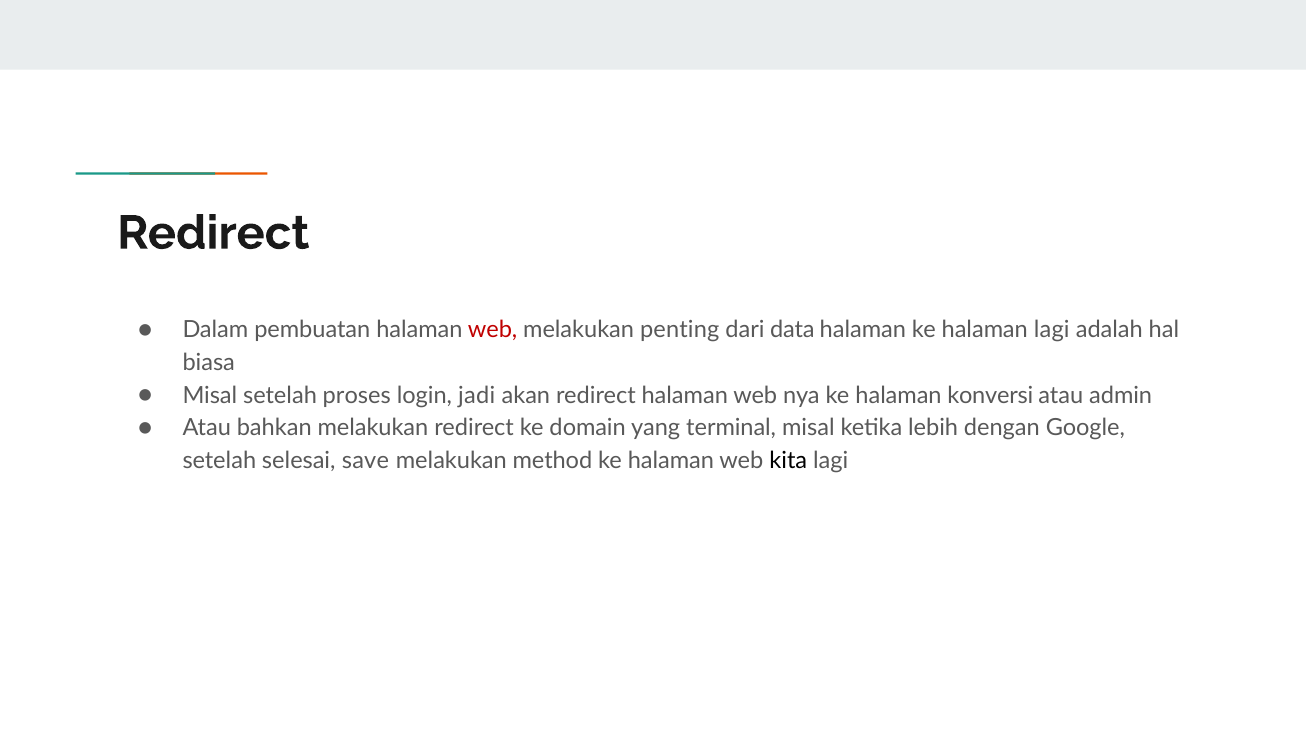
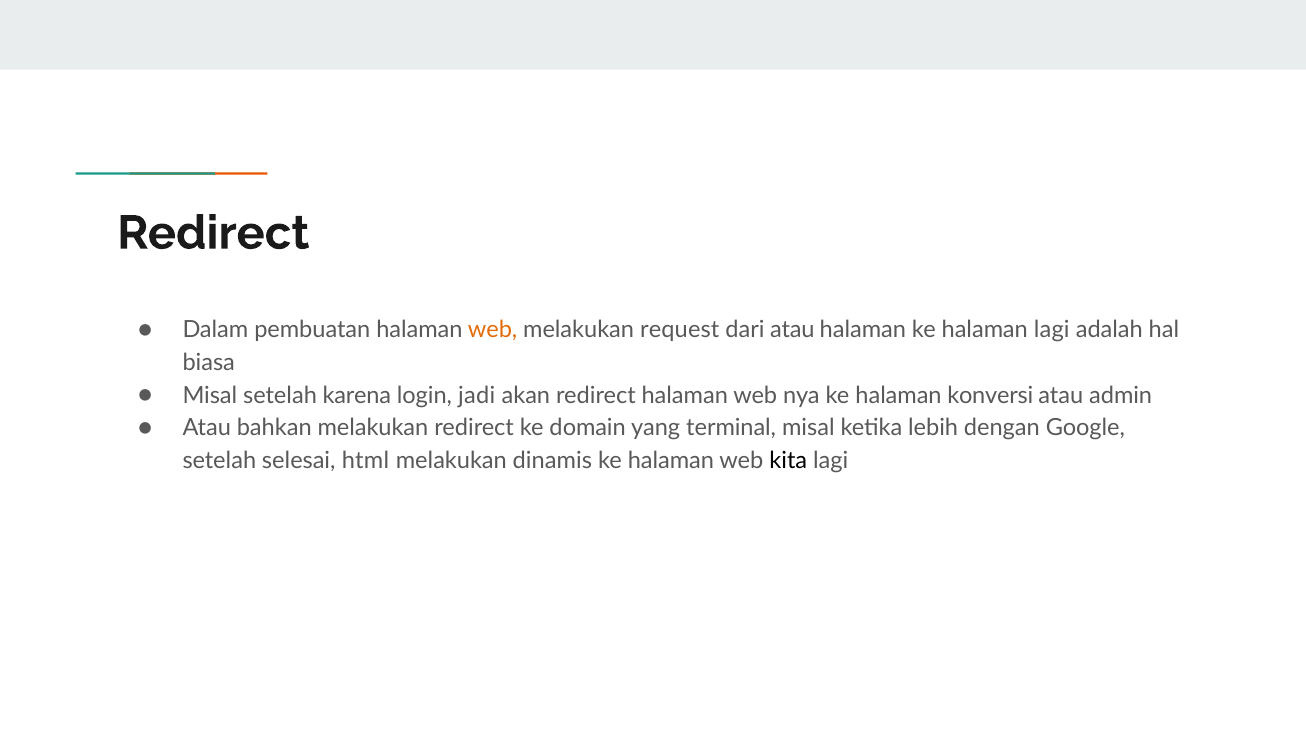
web at (493, 330) colour: red -> orange
penting: penting -> request
dari data: data -> atau
proses: proses -> karena
save: save -> html
method: method -> dinamis
